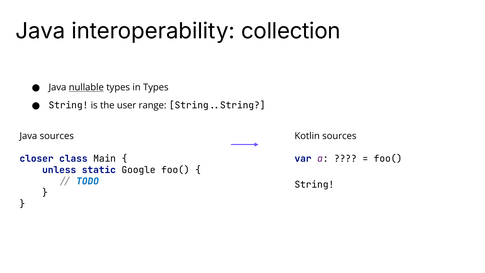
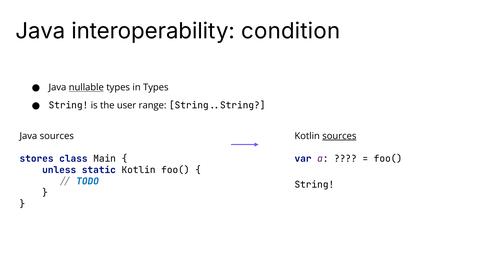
collection: collection -> condition
sources at (339, 136) underline: none -> present
closer: closer -> stores
static Google: Google -> Kotlin
